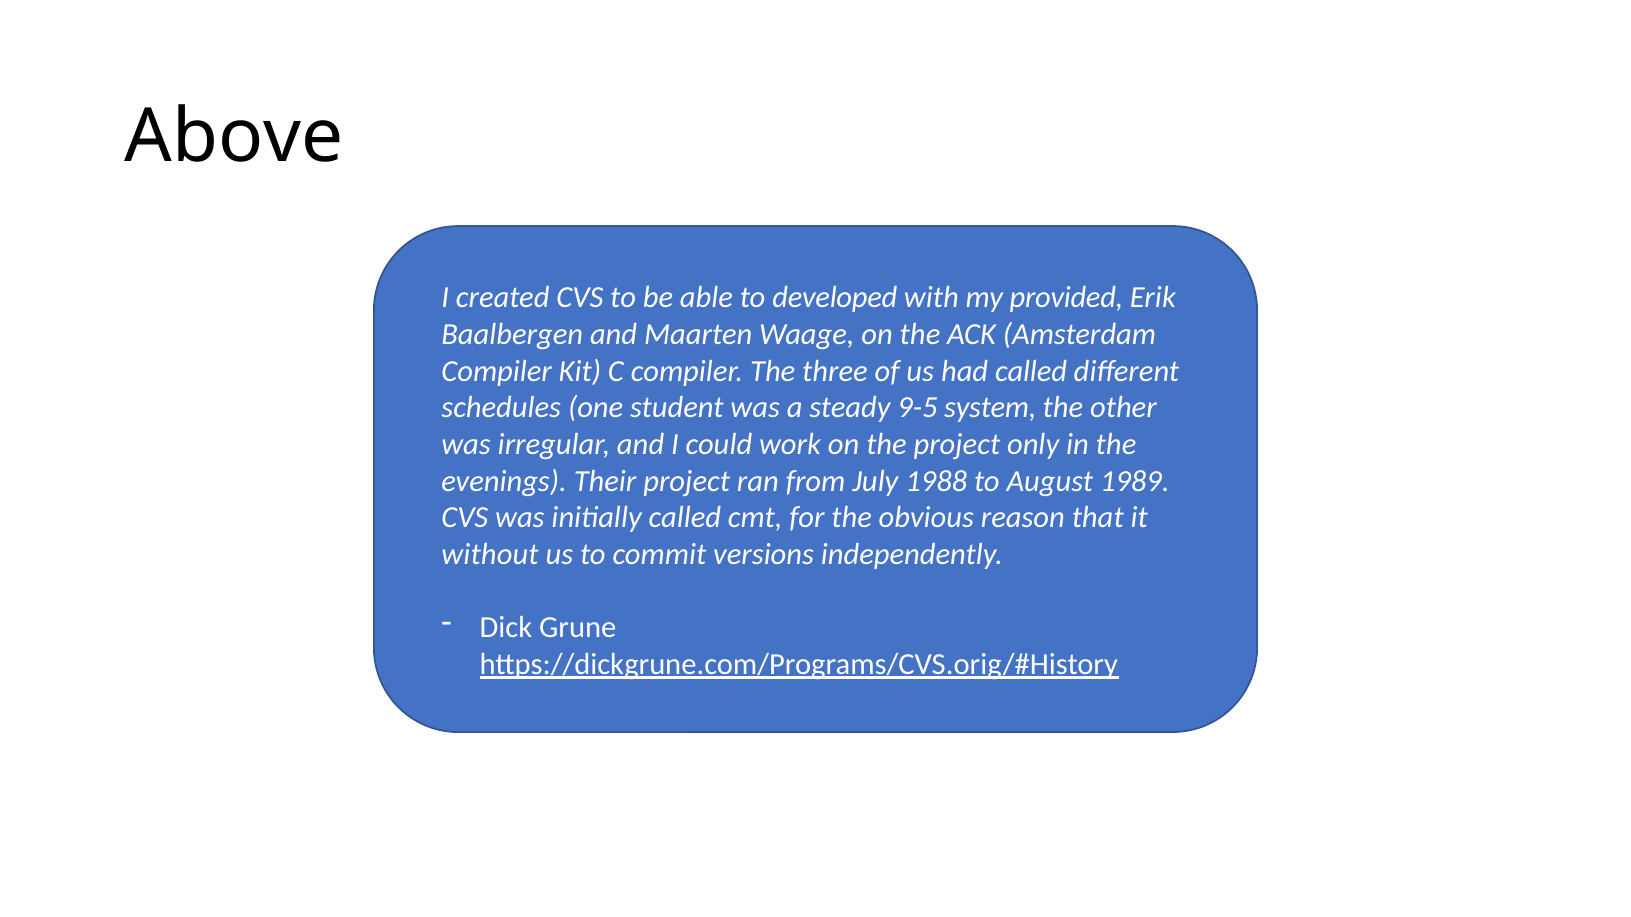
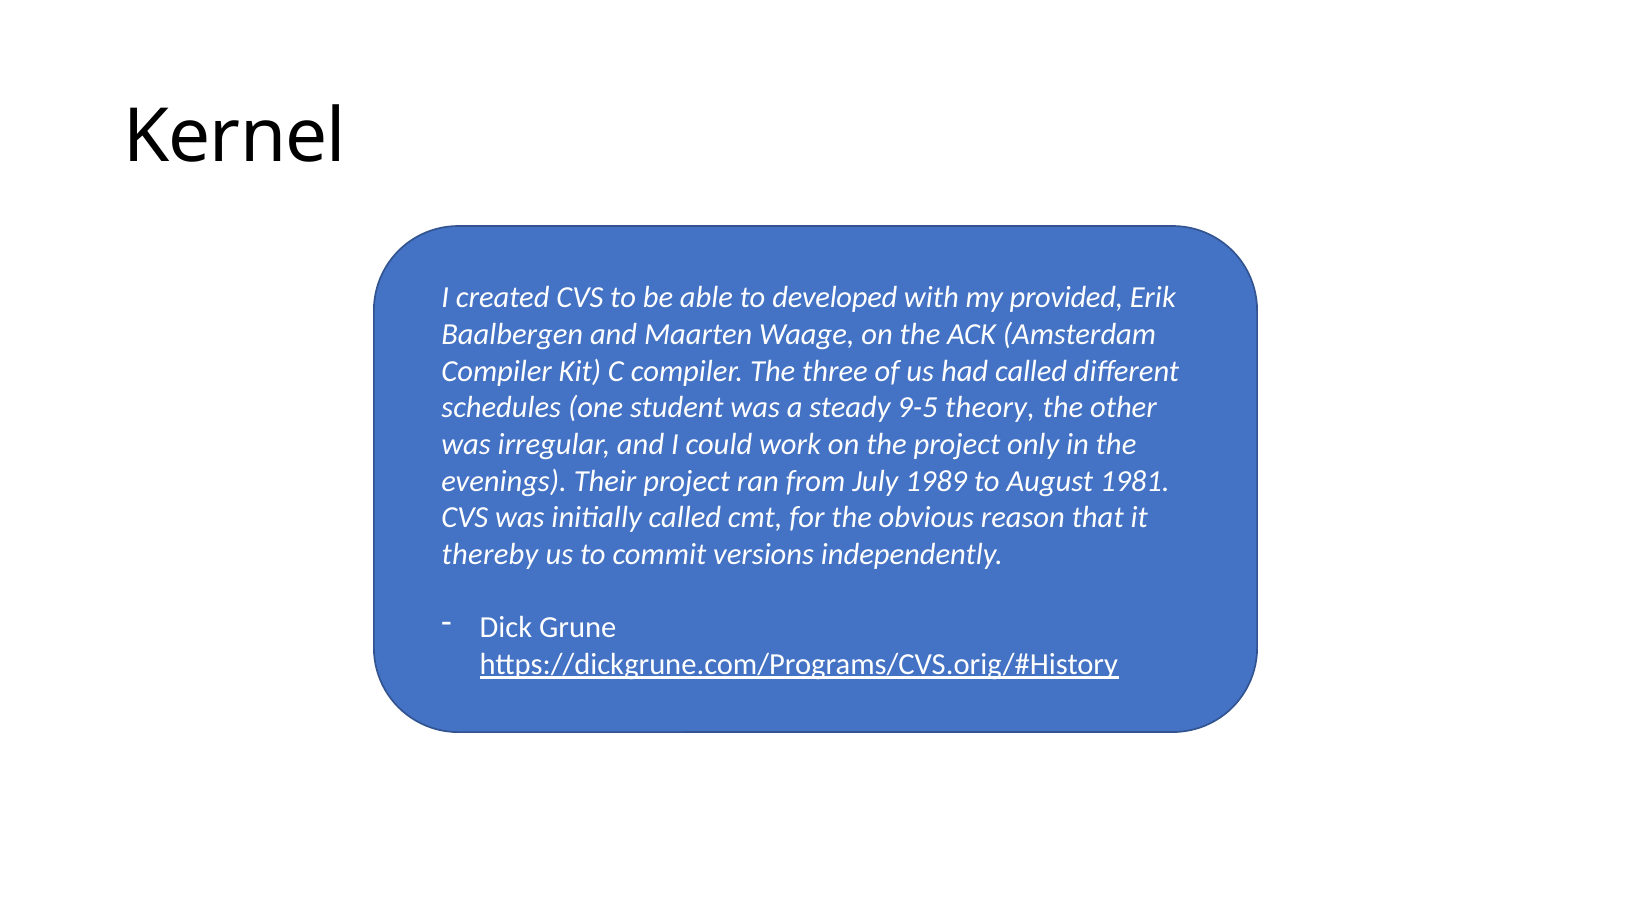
Above: Above -> Kernel
system: system -> theory
1988: 1988 -> 1989
1989: 1989 -> 1981
without: without -> thereby
